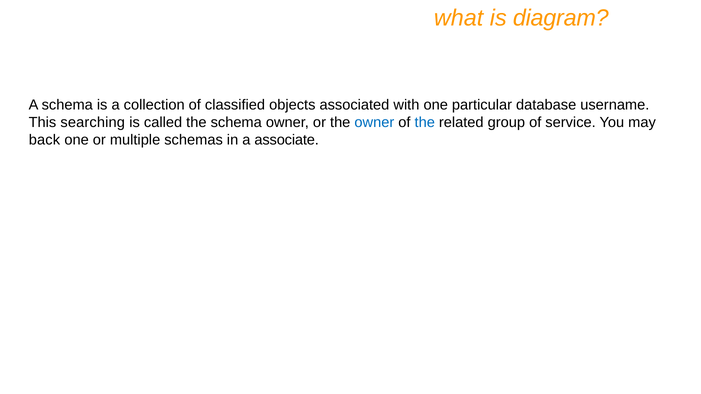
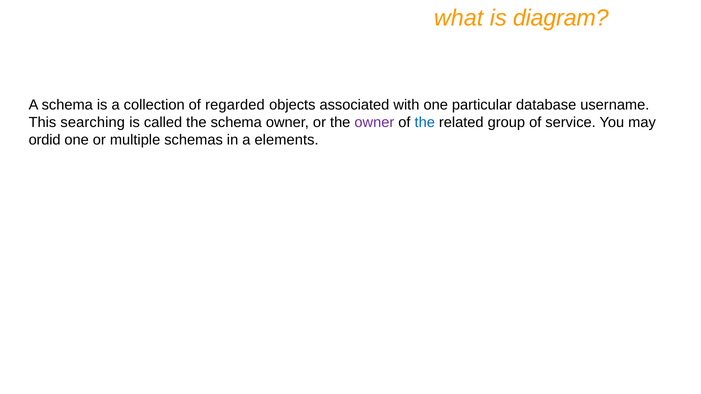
classified: classified -> regarded
owner at (374, 122) colour: blue -> purple
back: back -> ordid
associate: associate -> elements
